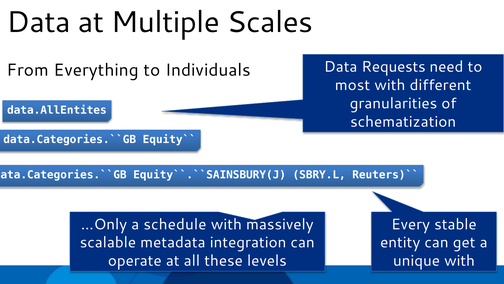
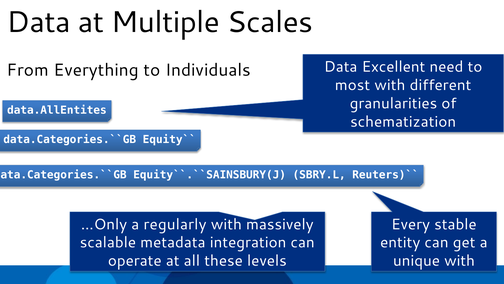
Requests: Requests -> Excellent
schedule: schedule -> regularly
